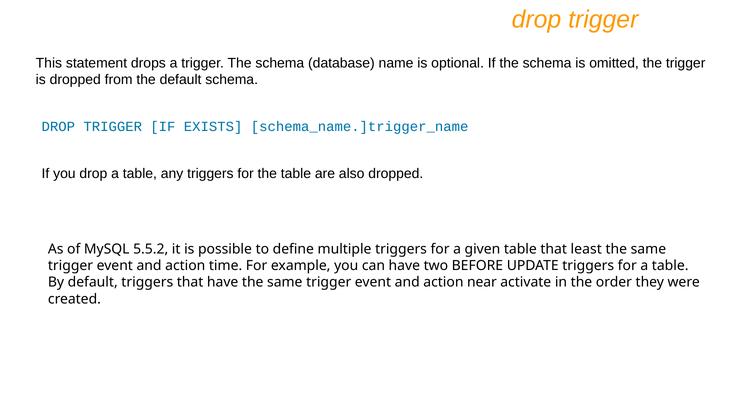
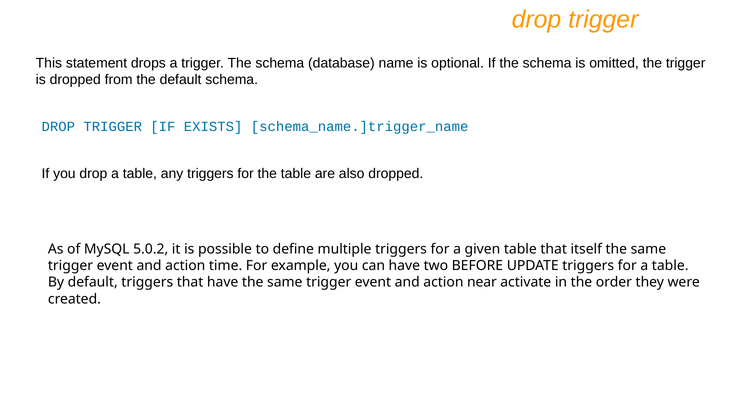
5.5.2: 5.5.2 -> 5.0.2
least: least -> itself
